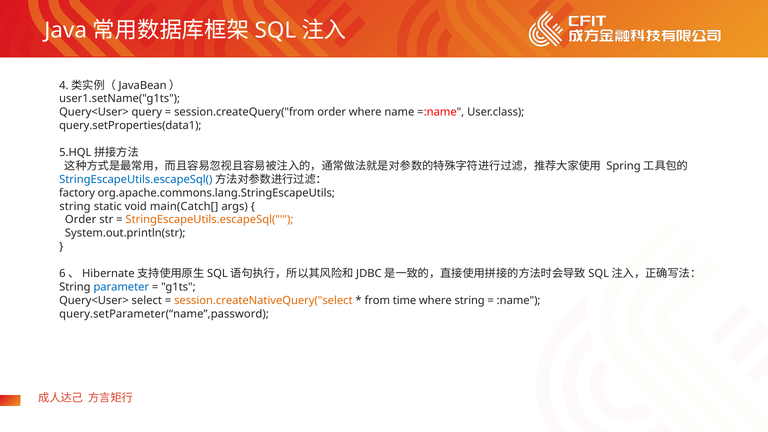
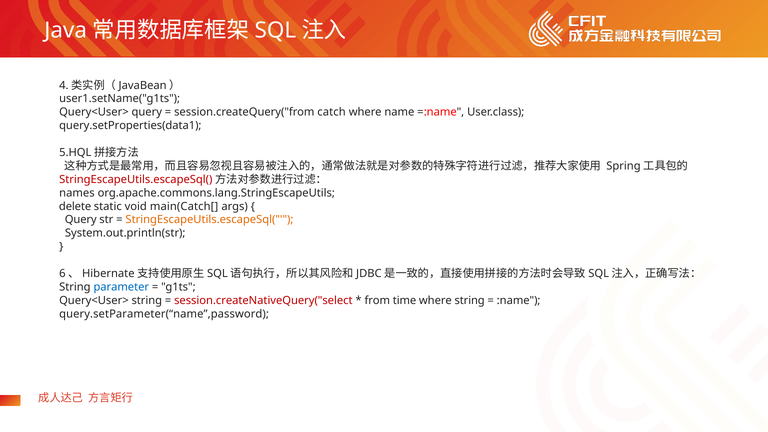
session.createQuery("from order: order -> catch
StringEscapeUtils.escapeSql( at (136, 179) colour: blue -> red
factory: factory -> names
string at (75, 206): string -> delete
Order at (81, 220): Order -> Query
Query<User> select: select -> string
session.createNativeQuery("select colour: orange -> red
